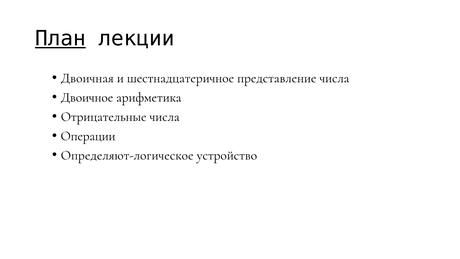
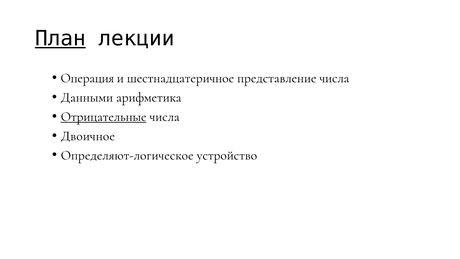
Двоичная: Двоичная -> Операция
Двоичное: Двоичное -> Данными
Отрицательные underline: none -> present
Операции: Операции -> Двоичное
